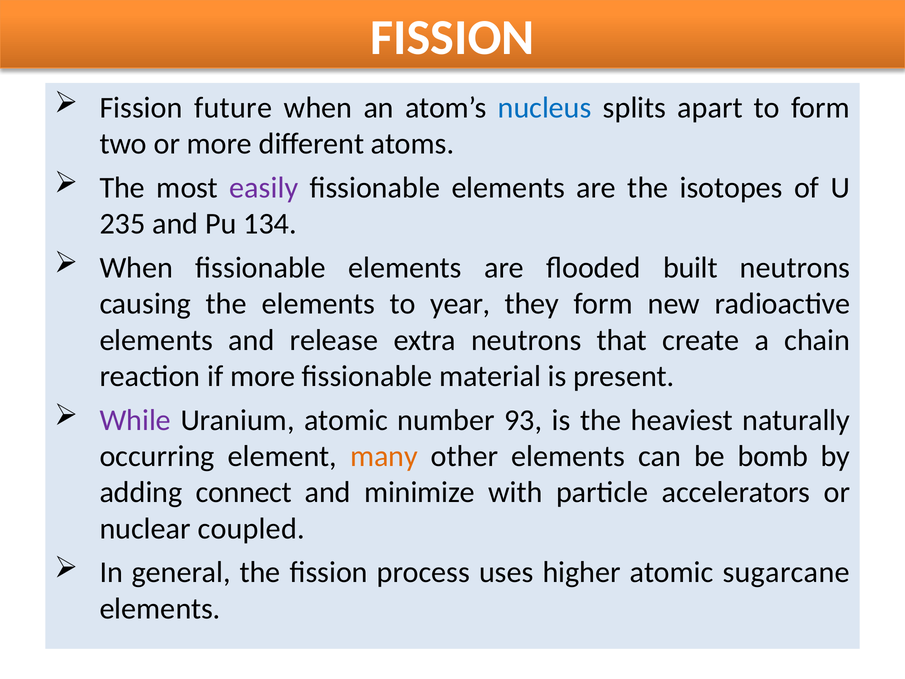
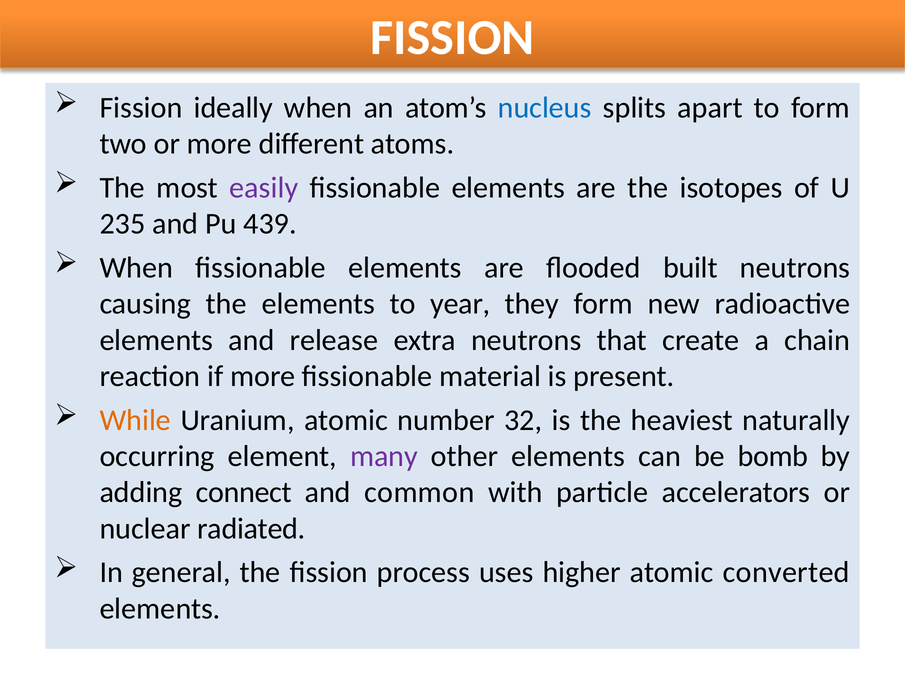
future: future -> ideally
134: 134 -> 439
While colour: purple -> orange
93: 93 -> 32
many colour: orange -> purple
minimize: minimize -> common
coupled: coupled -> radiated
sugarcane: sugarcane -> converted
